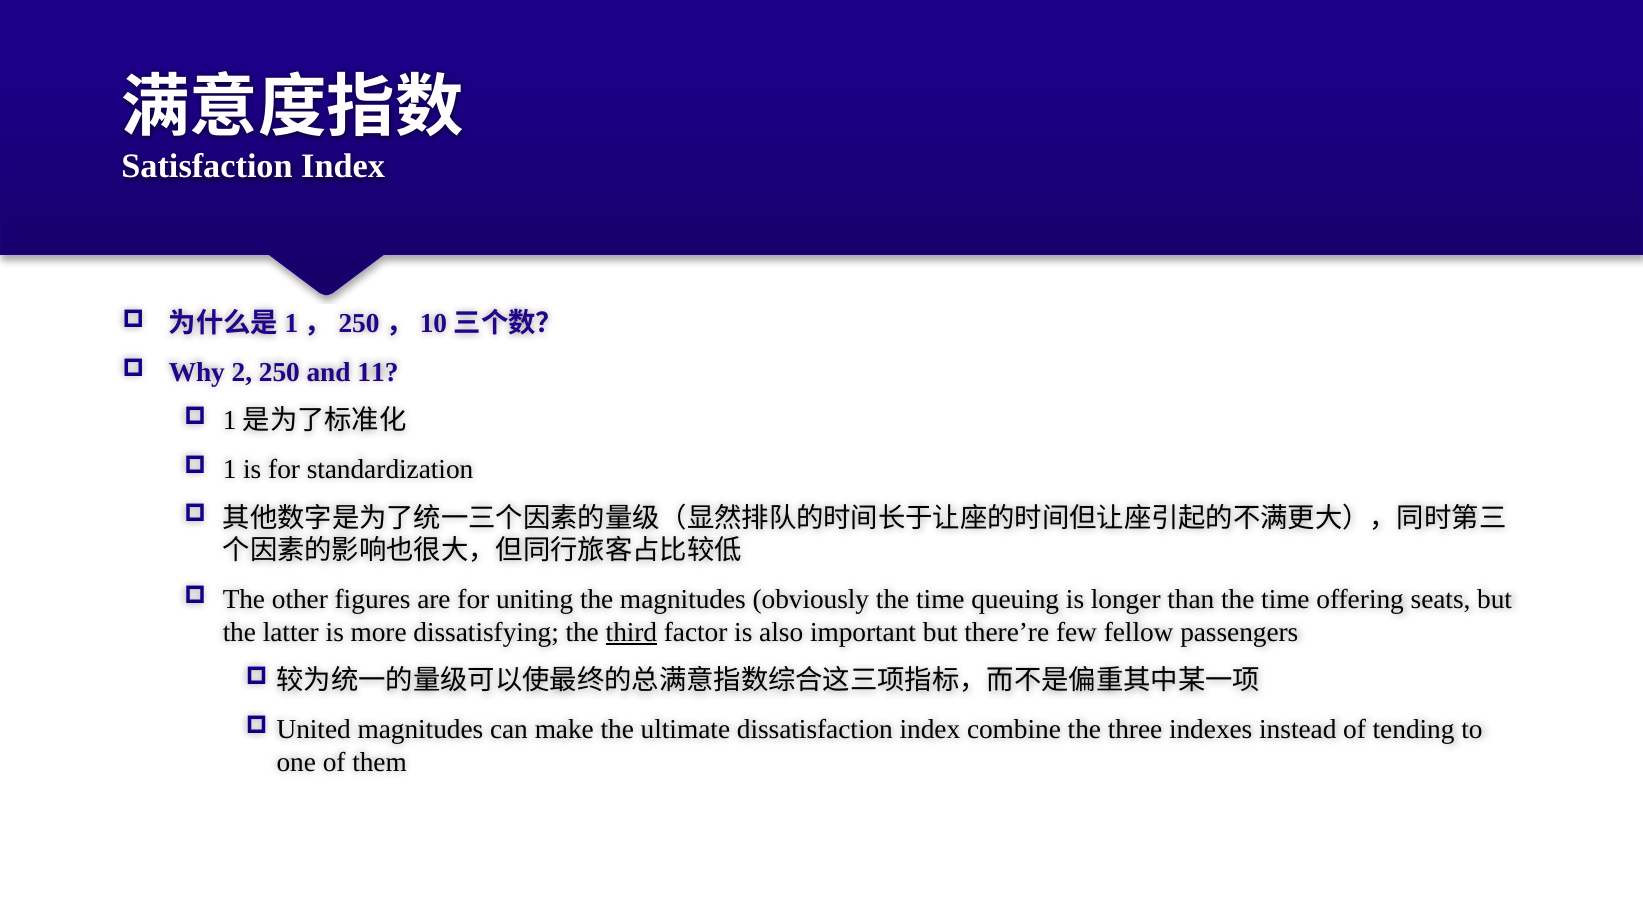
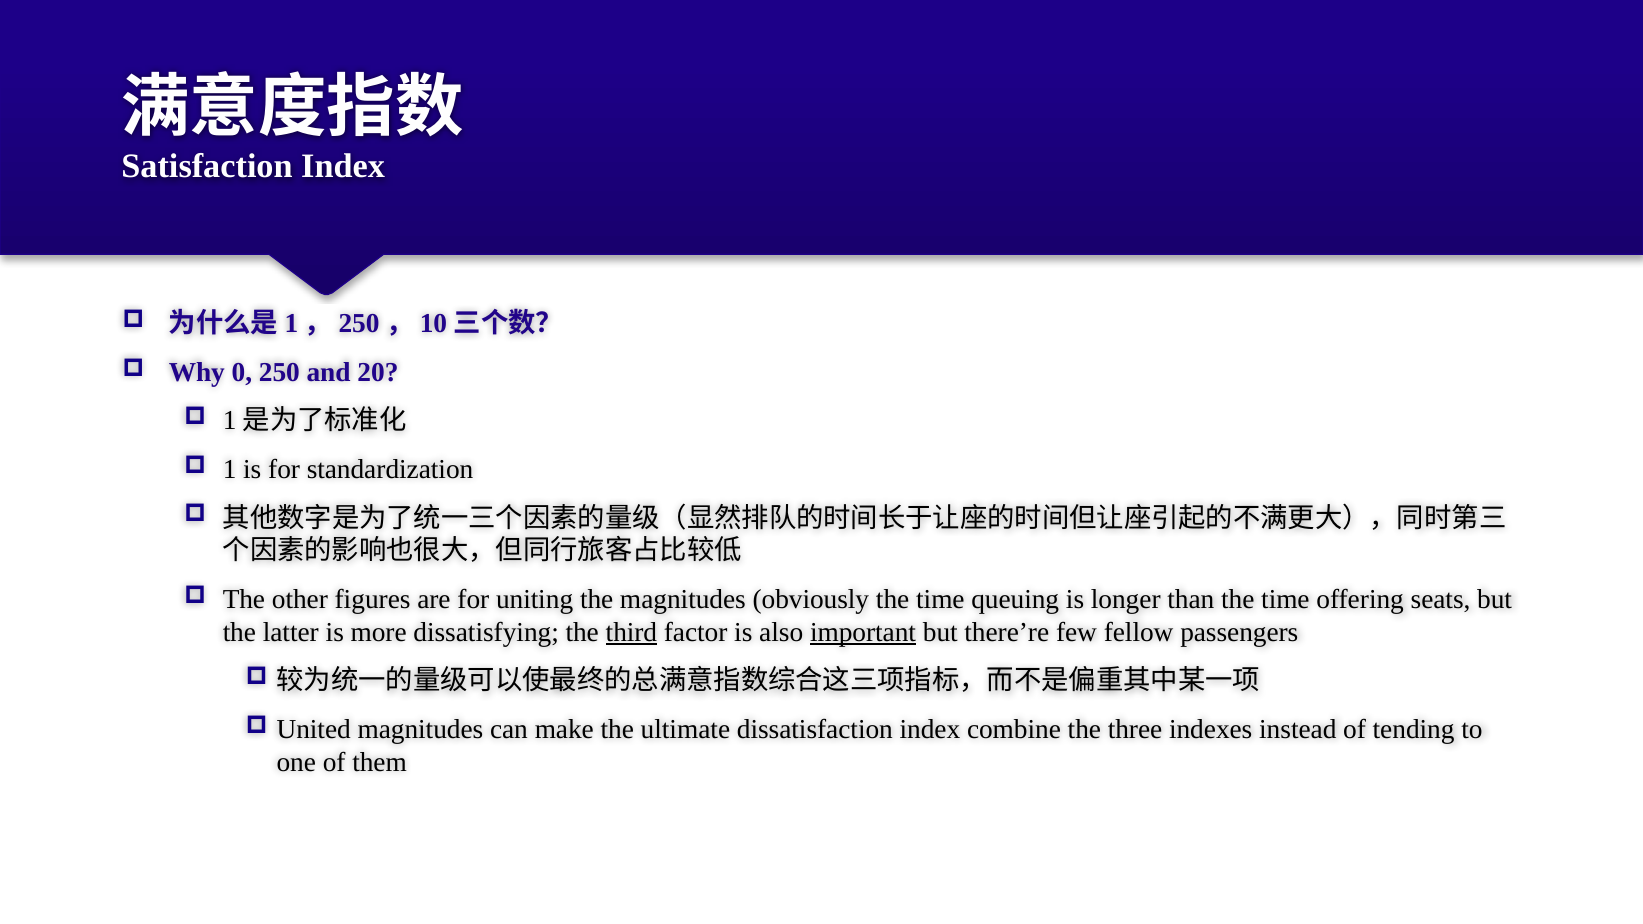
2: 2 -> 0
11: 11 -> 20
important underline: none -> present
